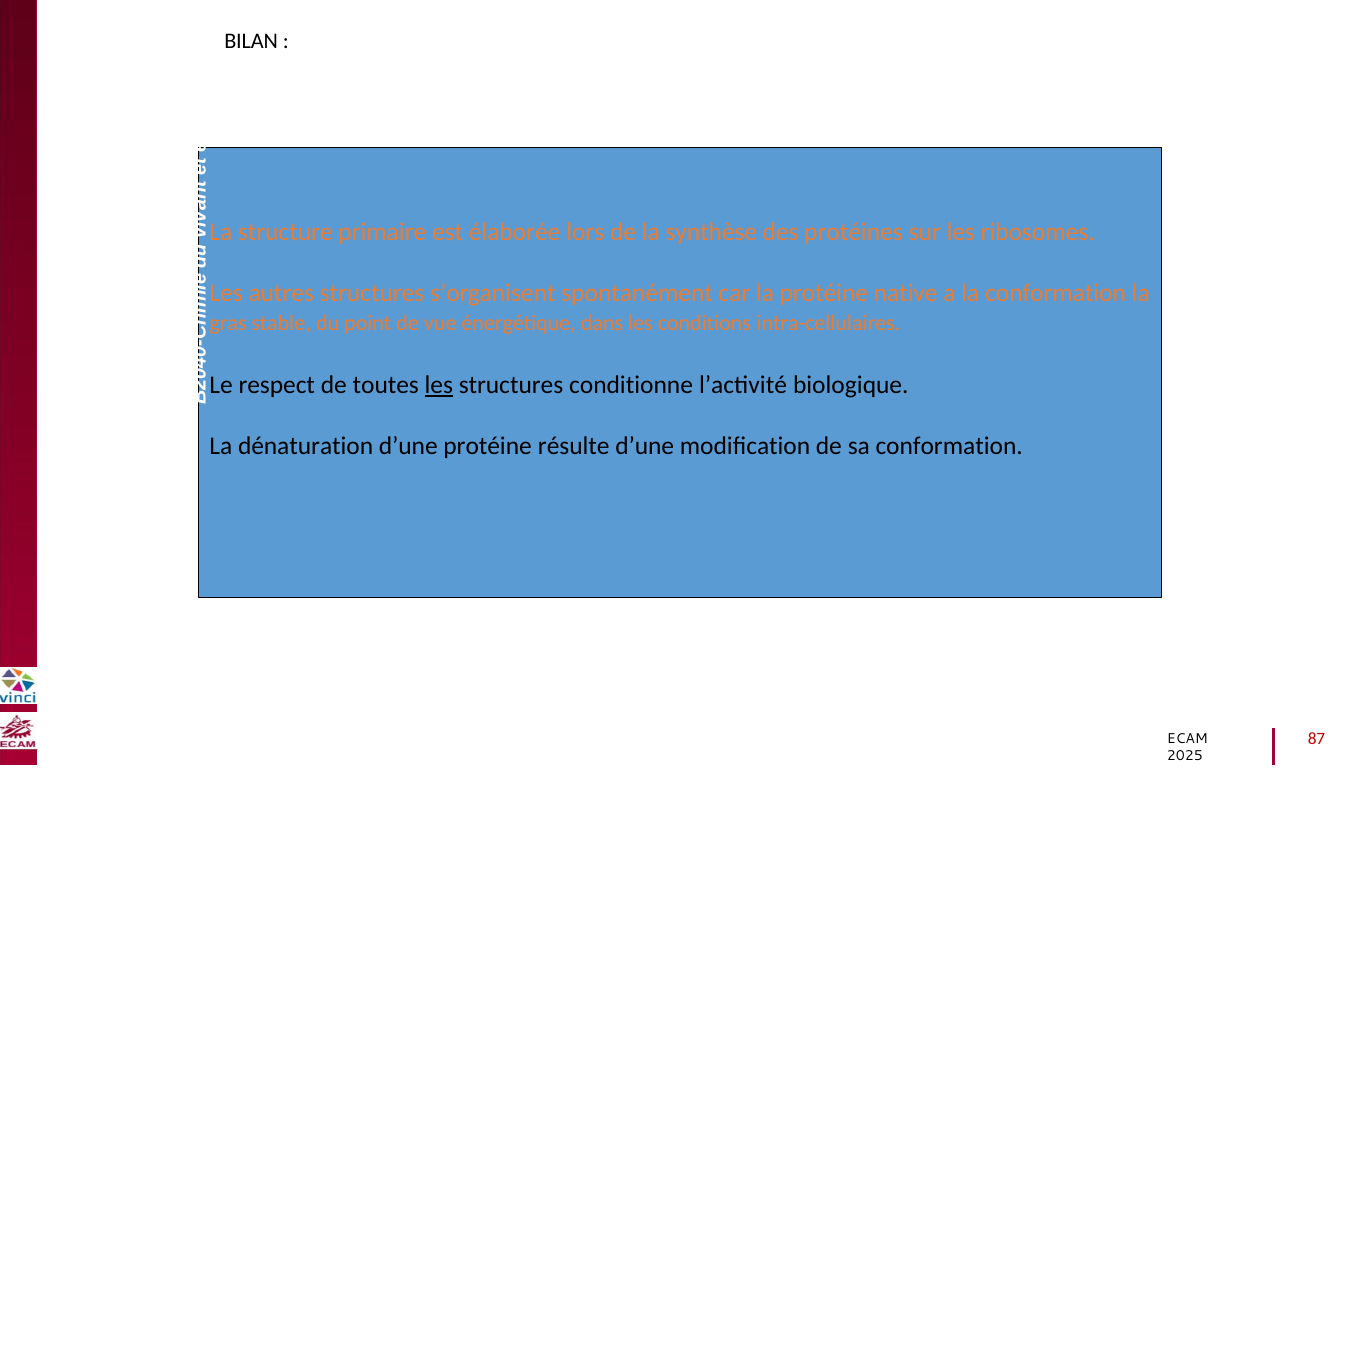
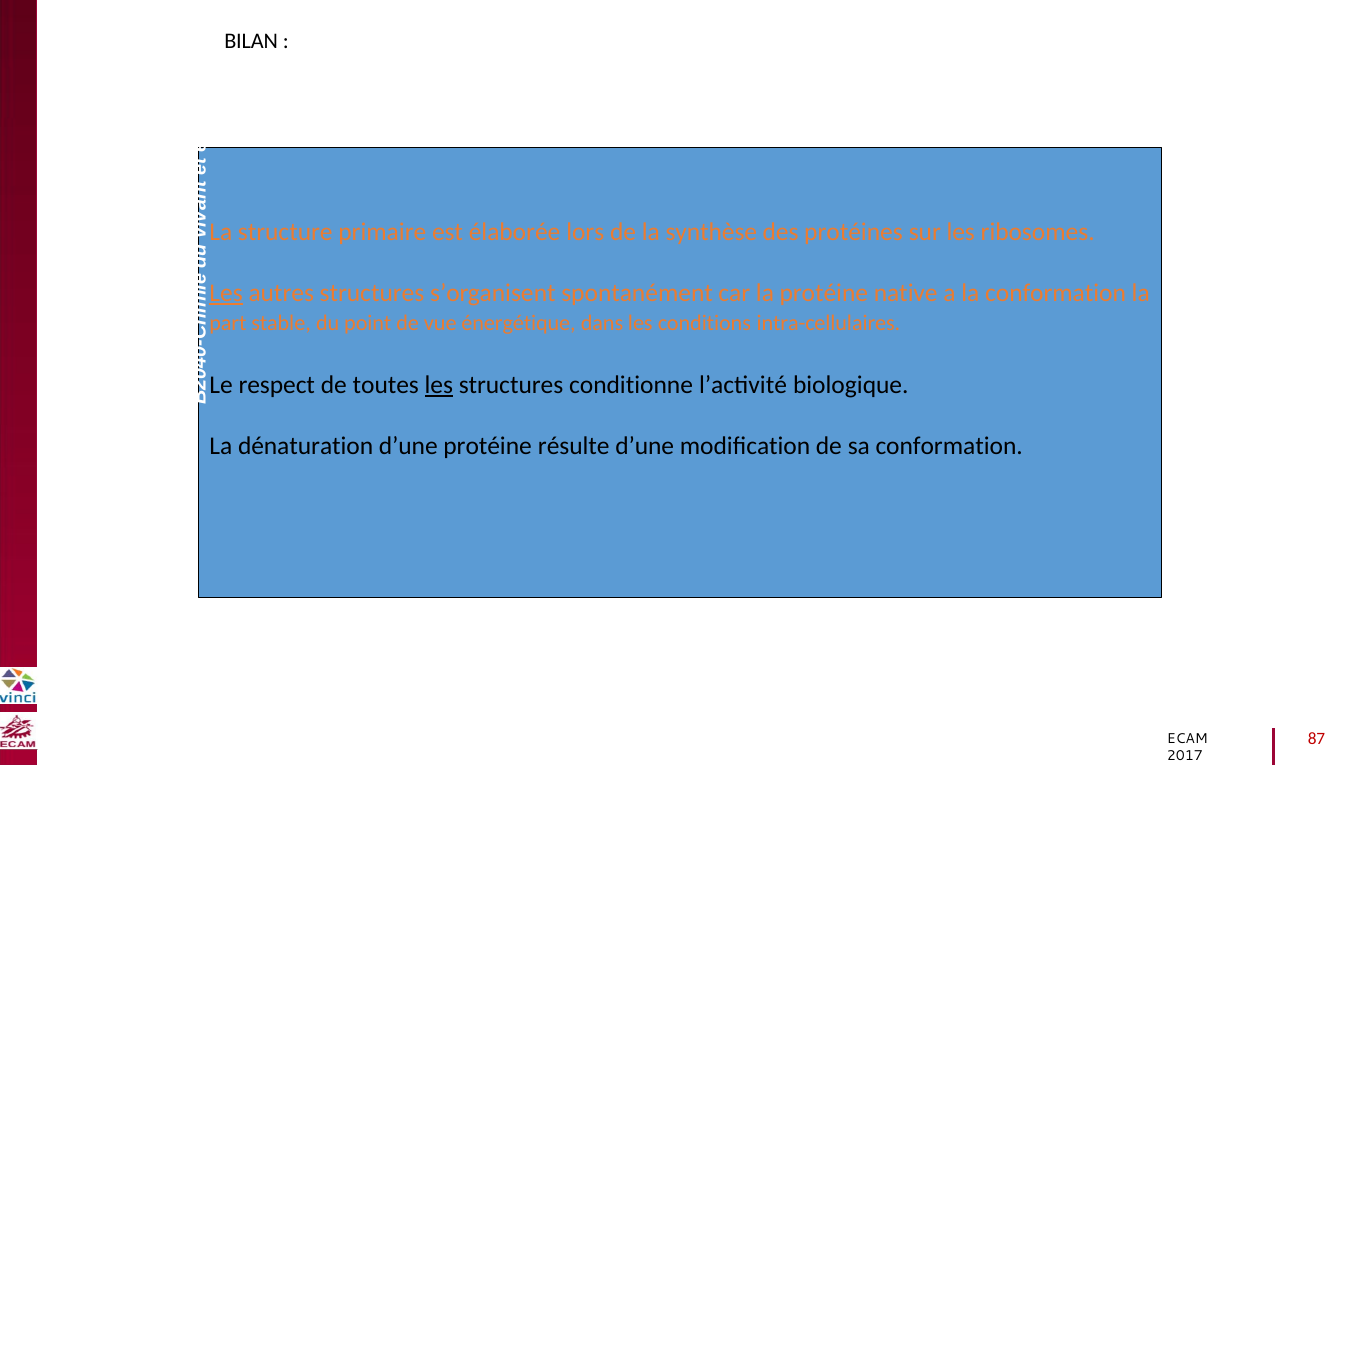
Les at (226, 293) underline: none -> present
gras: gras -> part
2025: 2025 -> 2017
